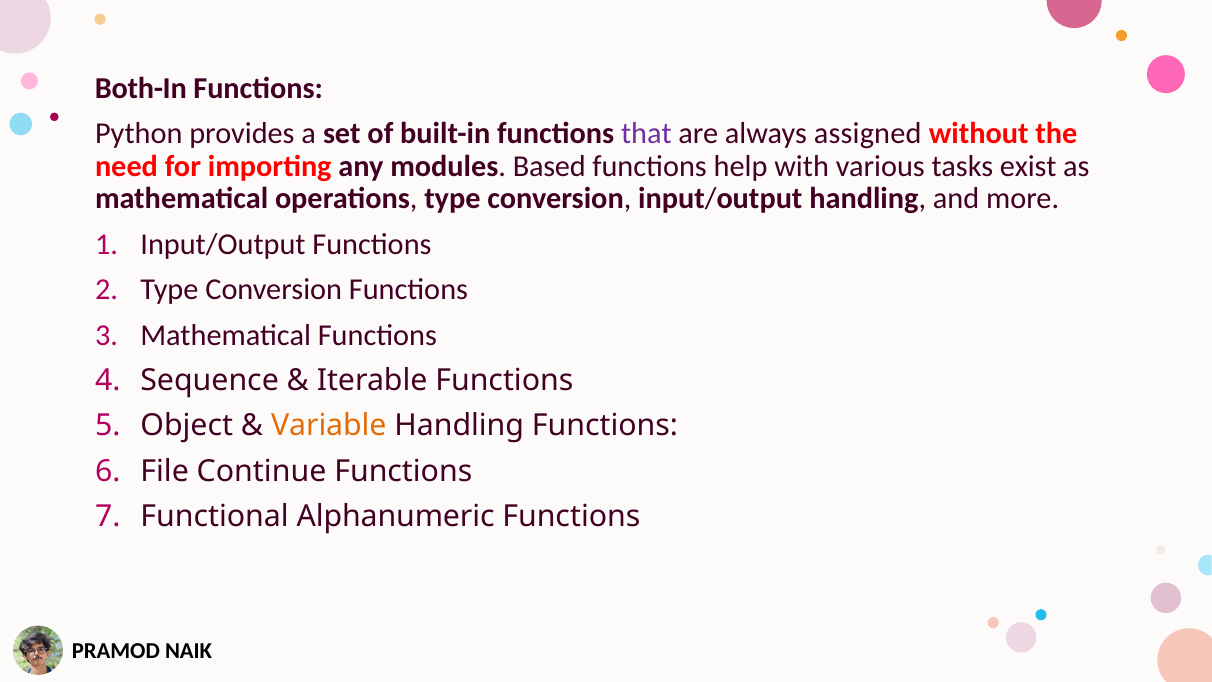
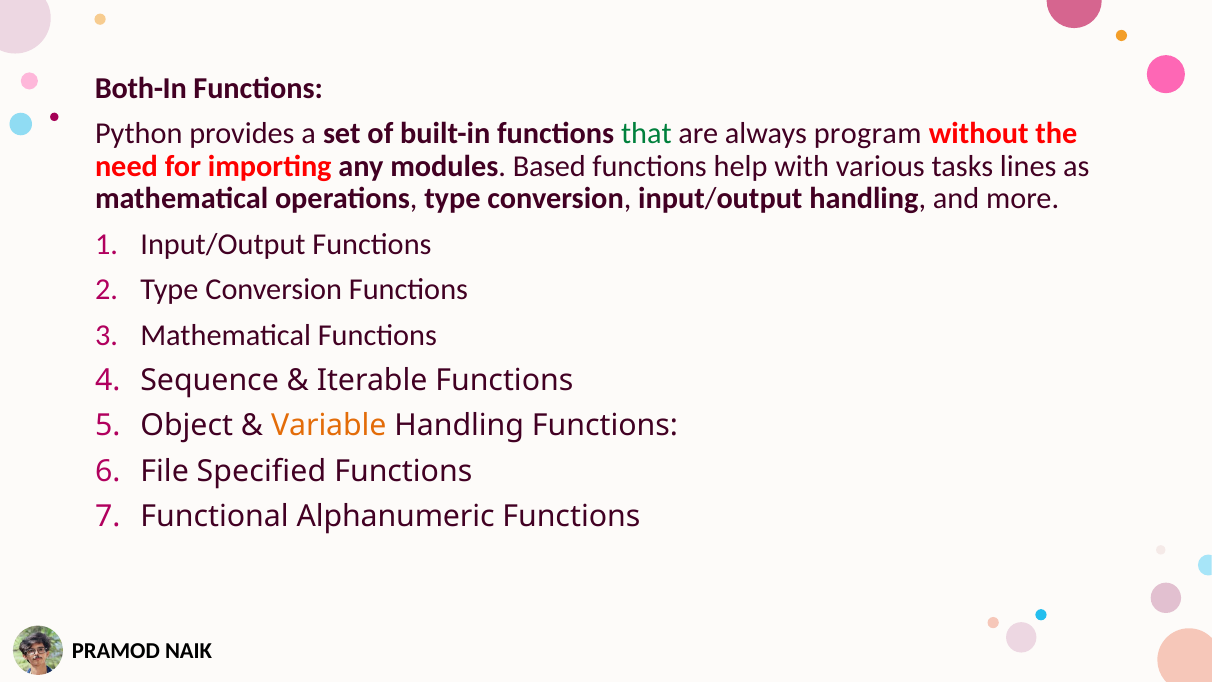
that colour: purple -> green
assigned: assigned -> program
exist: exist -> lines
Continue: Continue -> Specified
